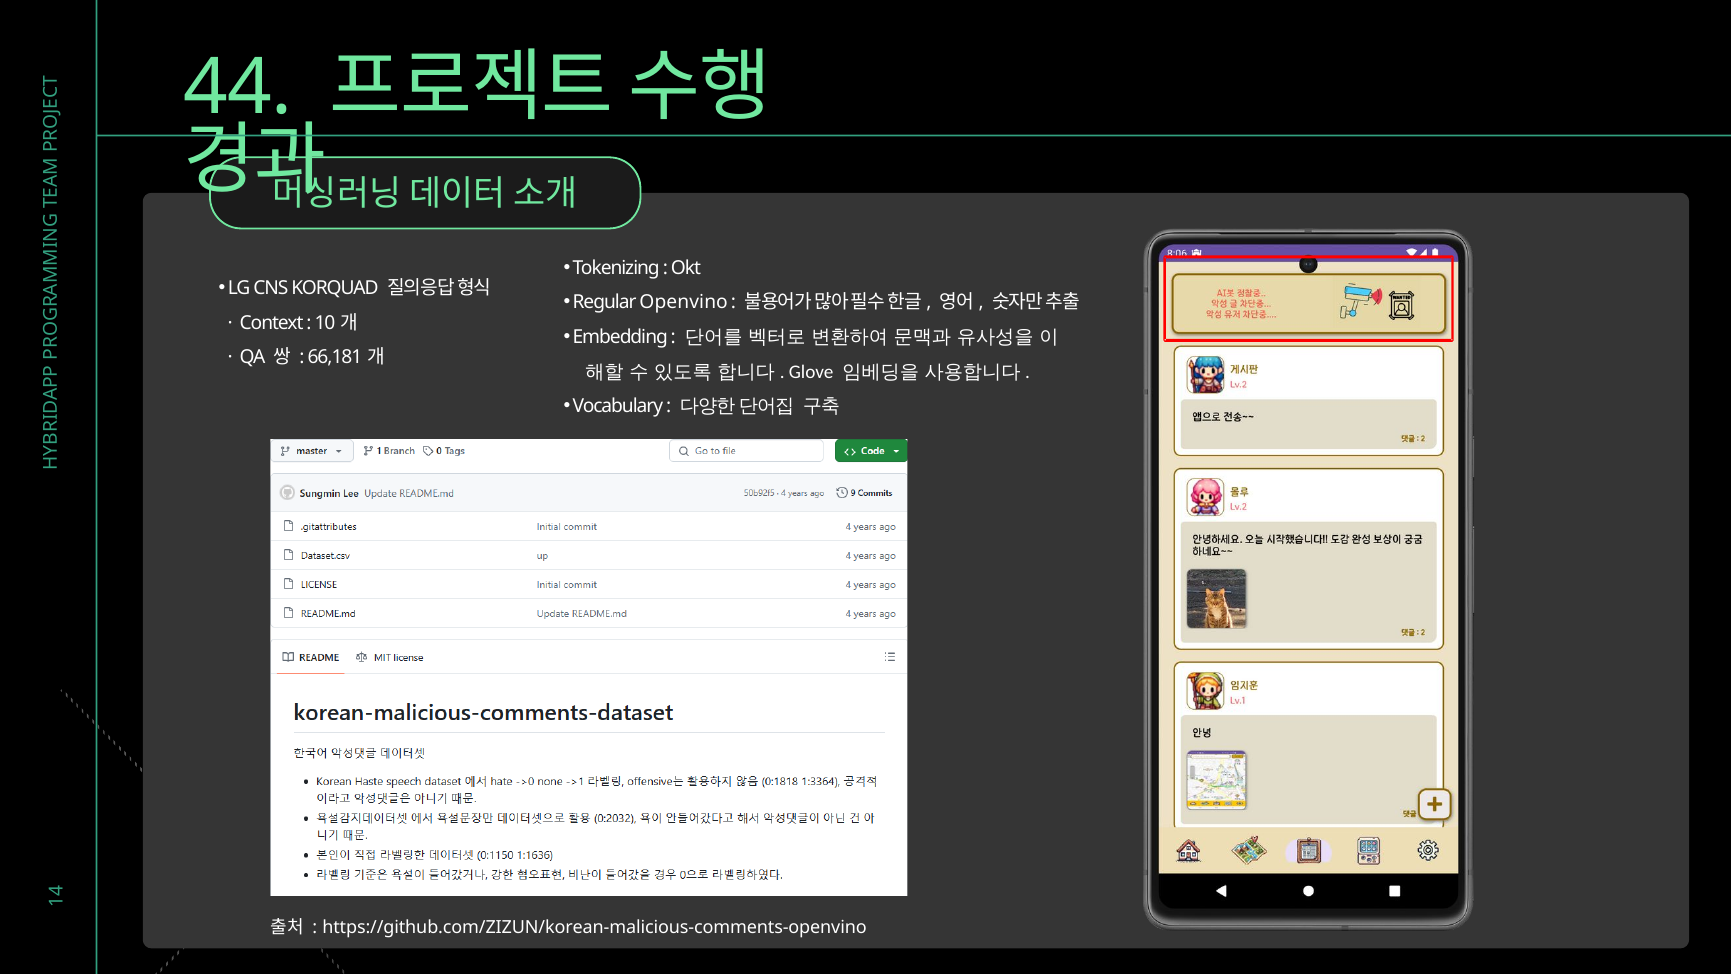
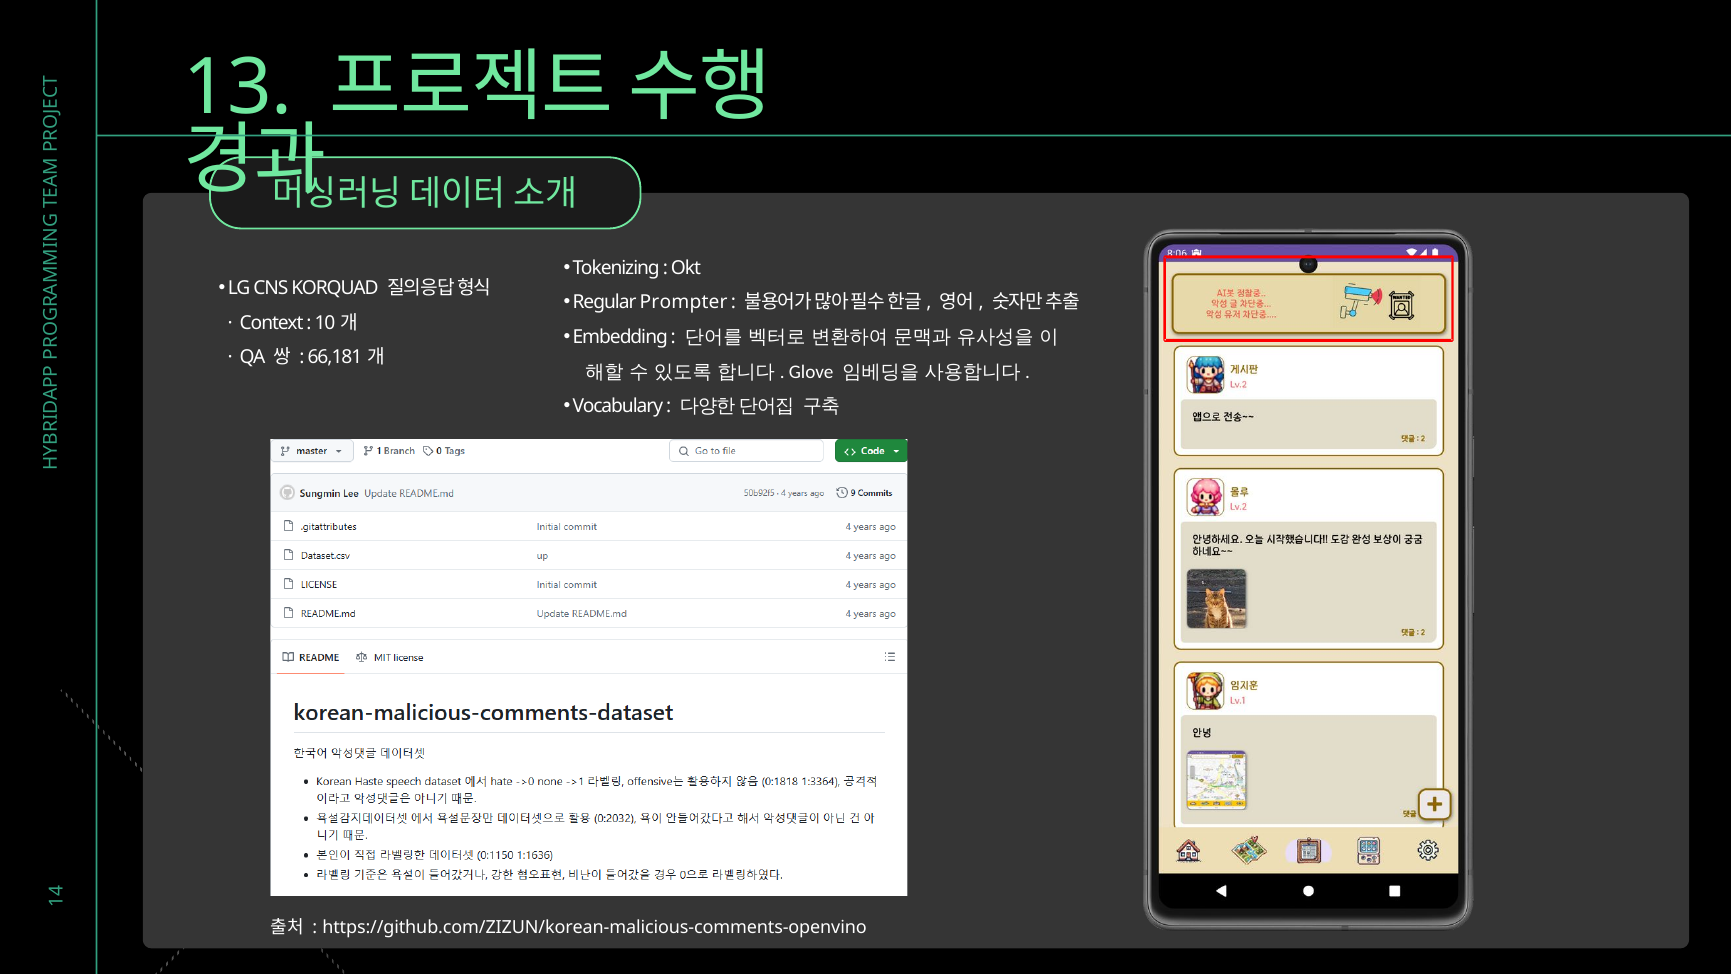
44: 44 -> 13
Openvino: Openvino -> Prompter
